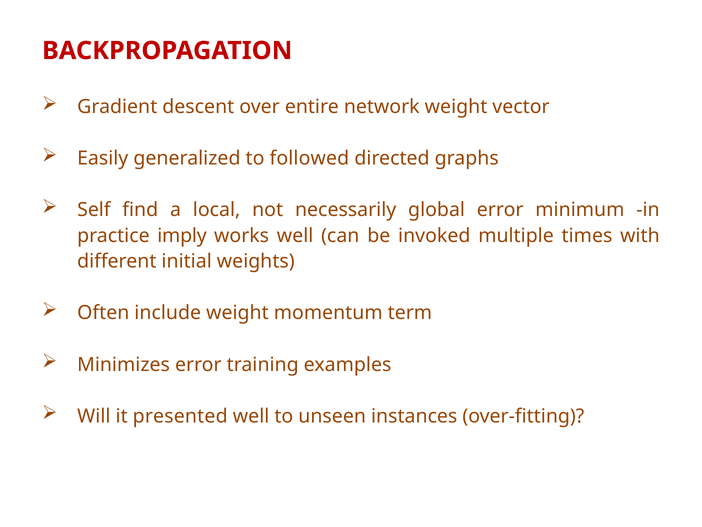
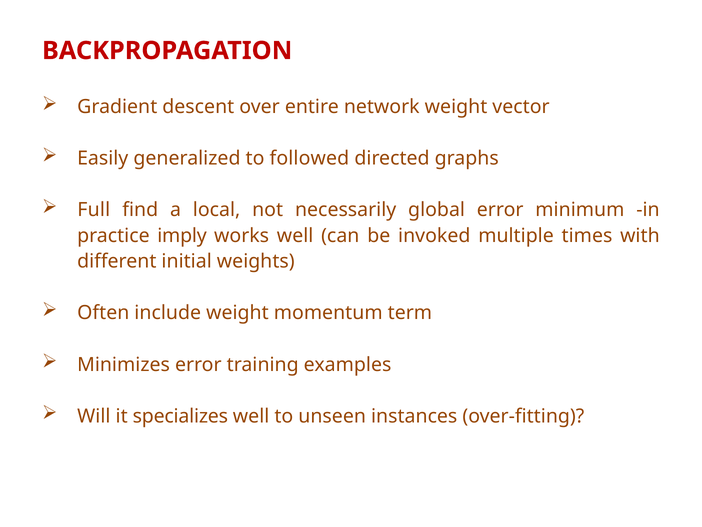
Self: Self -> Full
presented: presented -> specializes
